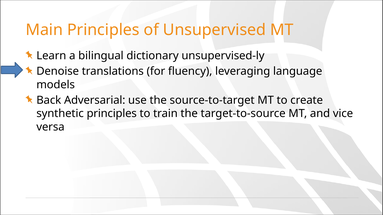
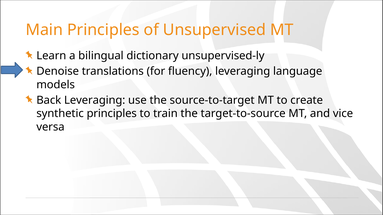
Back Adversarial: Adversarial -> Leveraging
